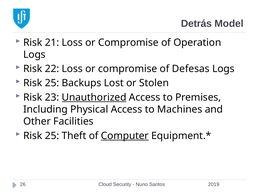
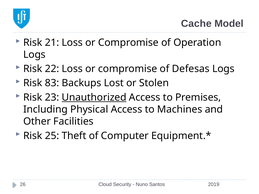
Detrás: Detrás -> Cache
25 at (52, 83): 25 -> 83
Computer underline: present -> none
